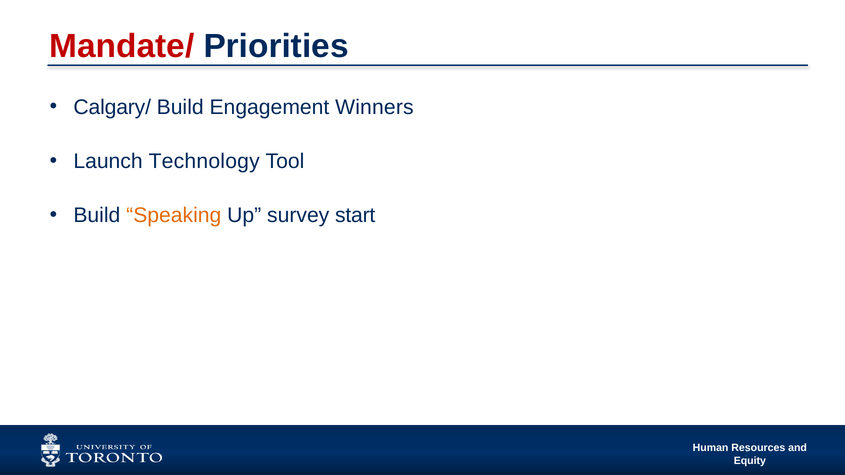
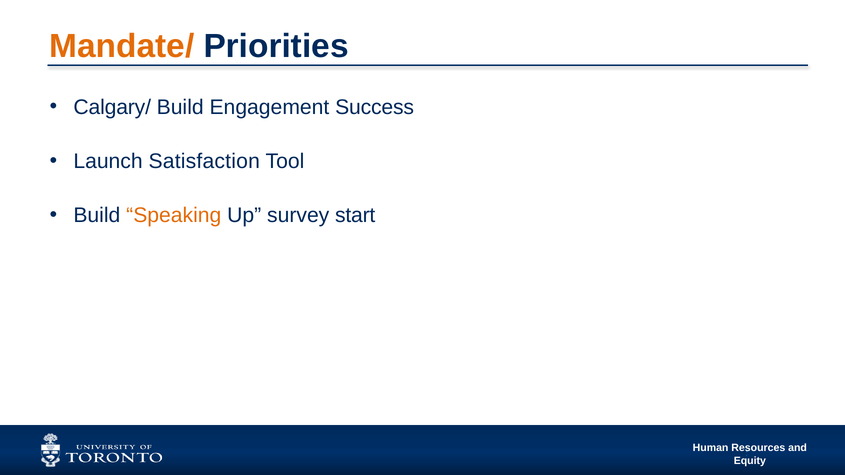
Mandate/ colour: red -> orange
Winners: Winners -> Success
Technology: Technology -> Satisfaction
